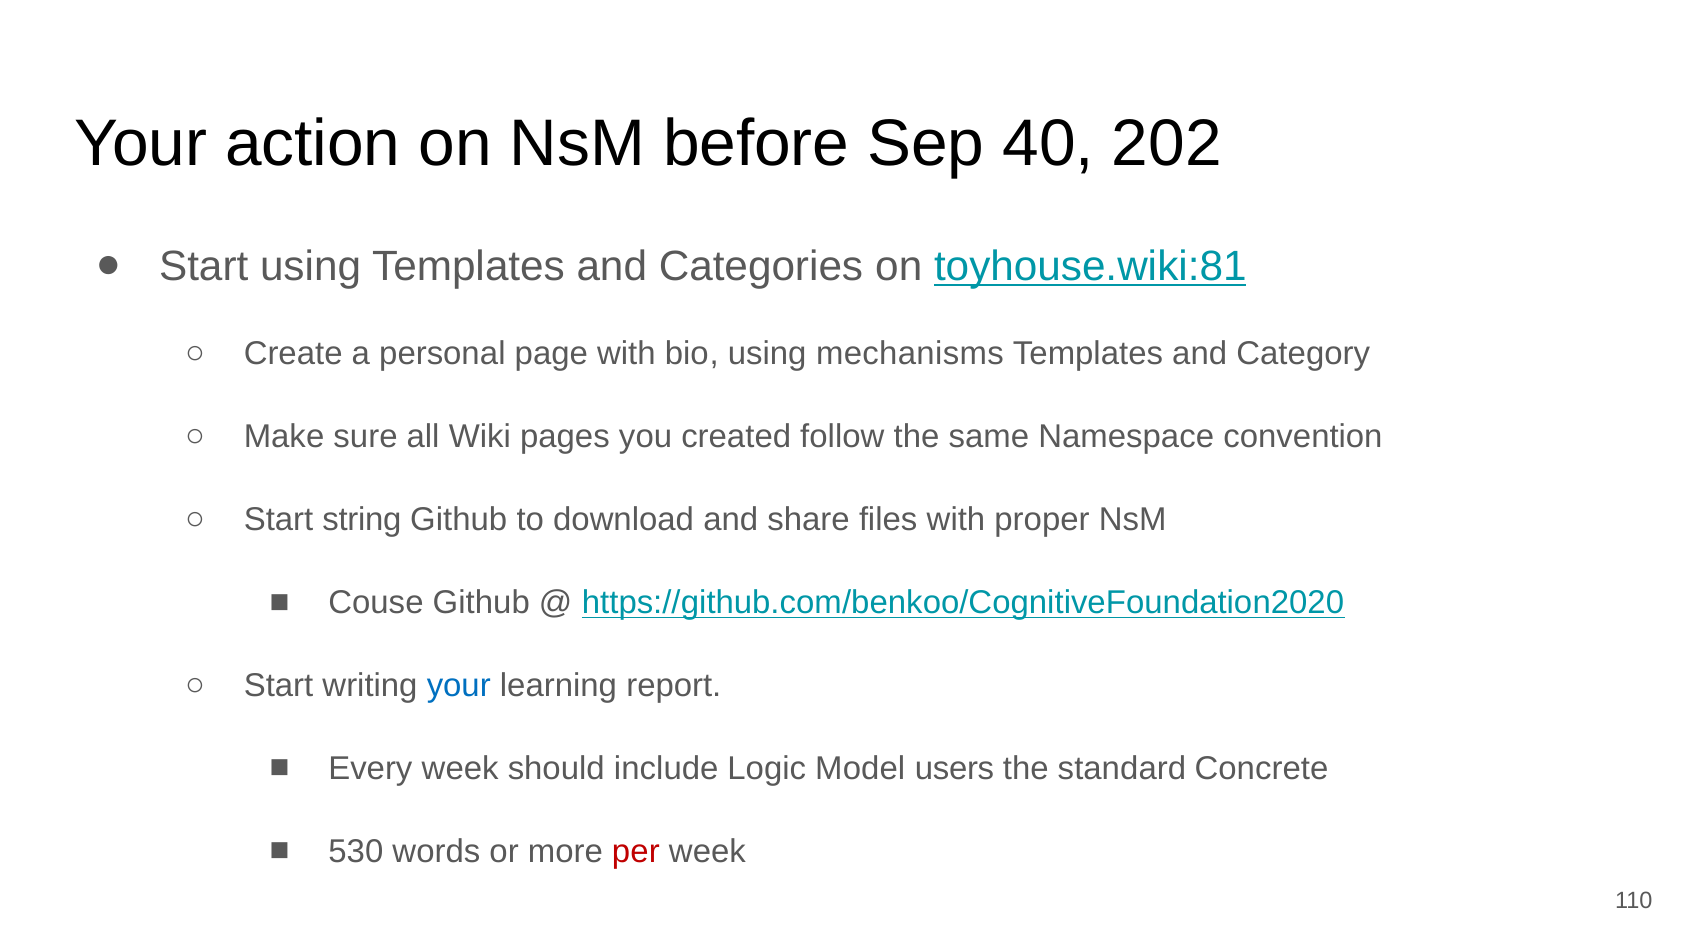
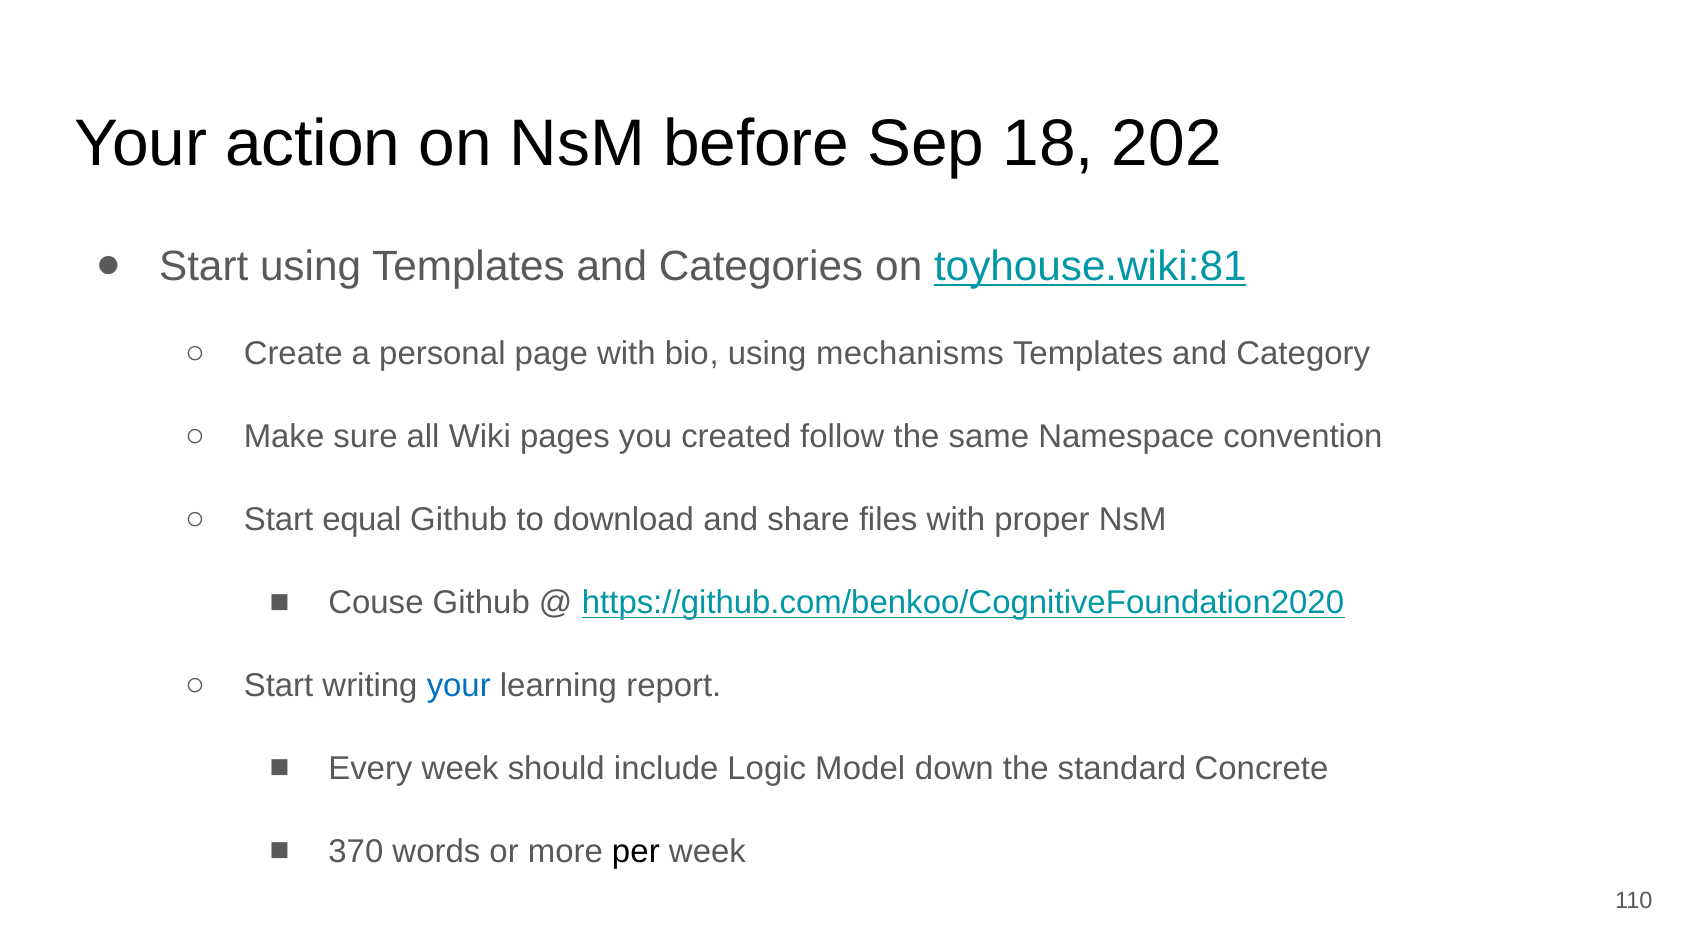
40: 40 -> 18
string: string -> equal
users: users -> down
530: 530 -> 370
per colour: red -> black
